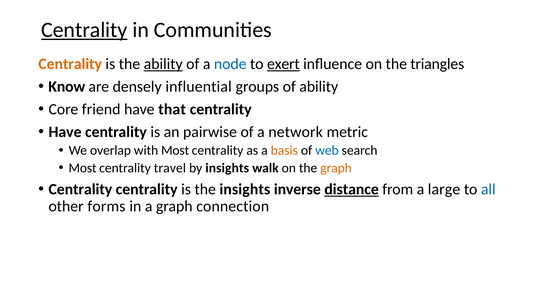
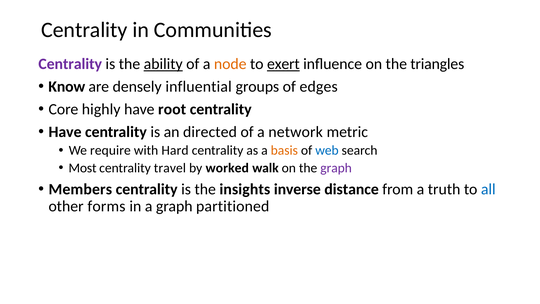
Centrality at (84, 30) underline: present -> none
Centrality at (70, 64) colour: orange -> purple
node colour: blue -> orange
of ability: ability -> edges
friend: friend -> highly
that: that -> root
pairwise: pairwise -> directed
overlap: overlap -> require
with Most: Most -> Hard
by insights: insights -> worked
graph at (336, 168) colour: orange -> purple
Centrality at (80, 189): Centrality -> Members
distance underline: present -> none
large: large -> truth
connection: connection -> partitioned
